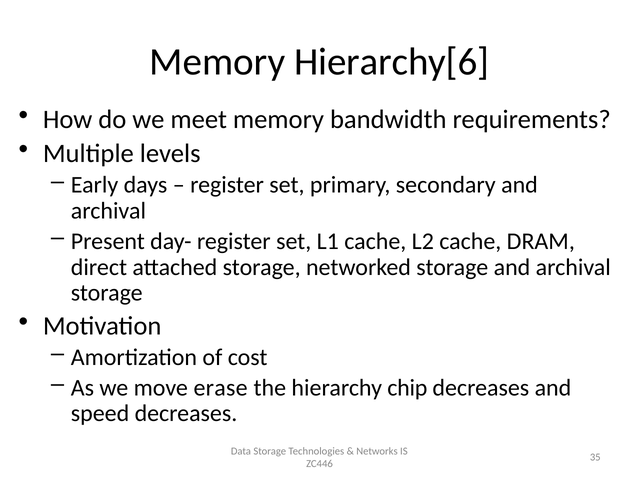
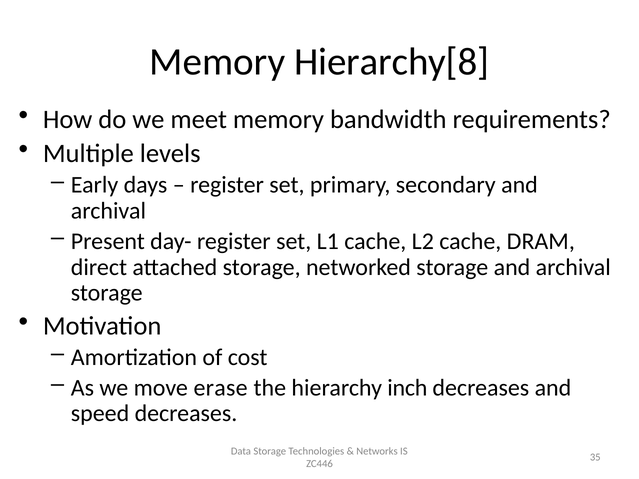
Hierarchy[6: Hierarchy[6 -> Hierarchy[8
chip: chip -> inch
